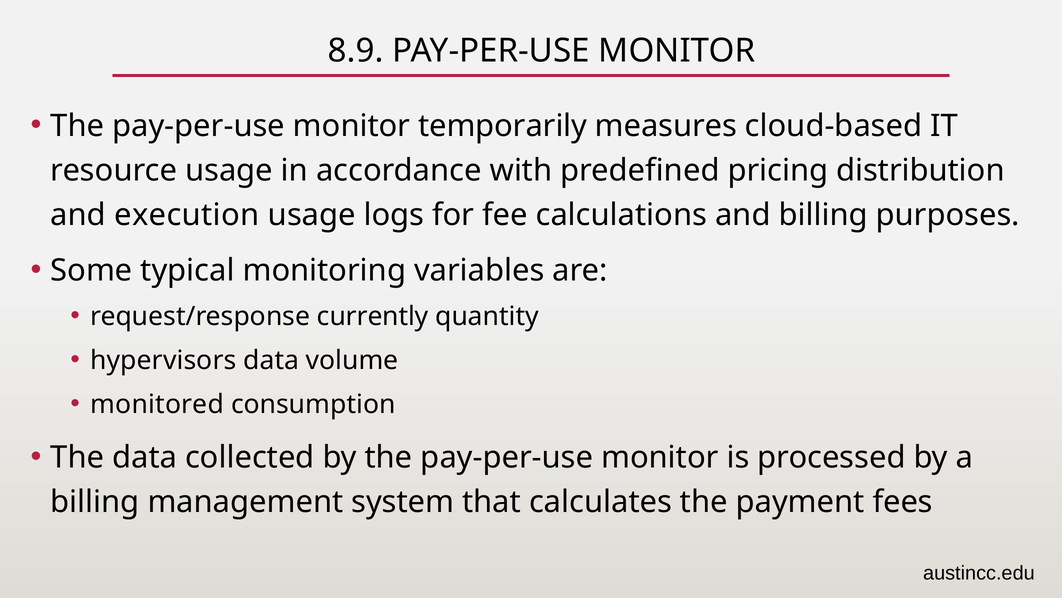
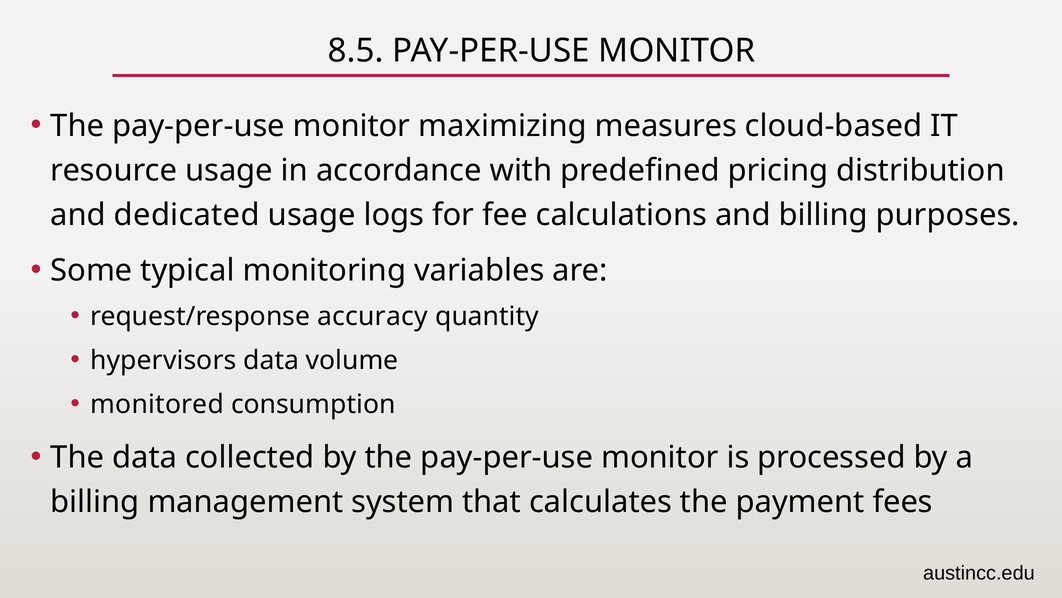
8.9: 8.9 -> 8.5
temporarily: temporarily -> maximizing
execution: execution -> dedicated
currently: currently -> accuracy
